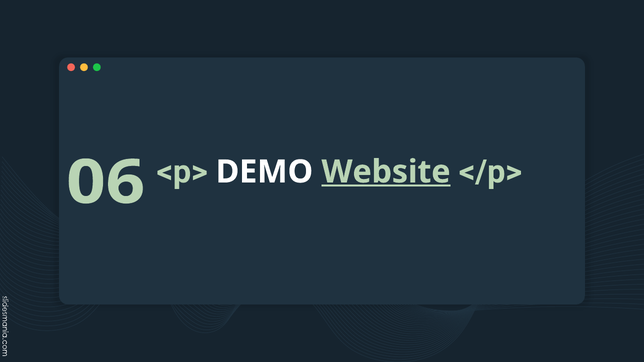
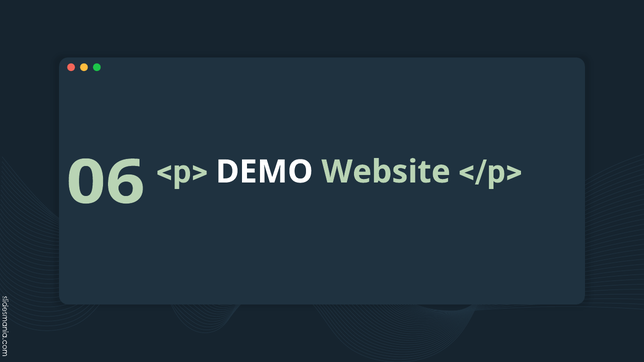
Website at (386, 172) underline: present -> none
